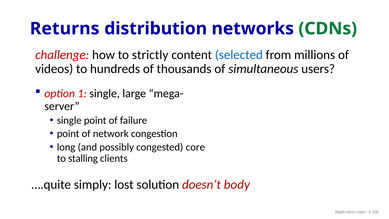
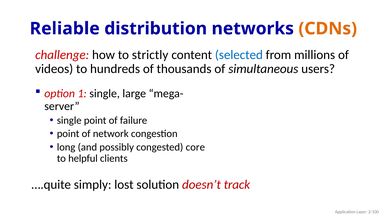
Returns: Returns -> Reliable
CDNs colour: green -> orange
stalling: stalling -> helpful
body: body -> track
